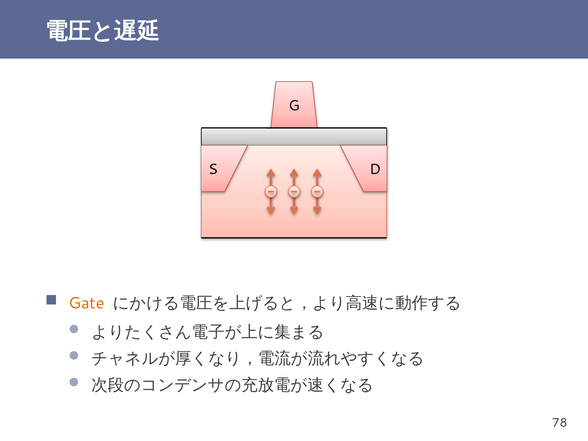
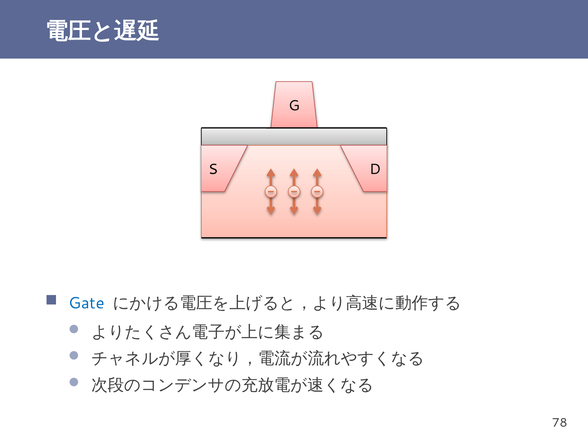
Gate colour: orange -> blue
